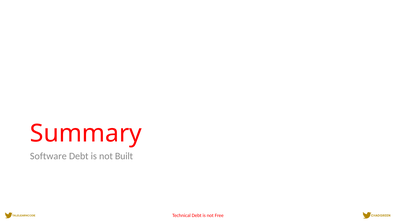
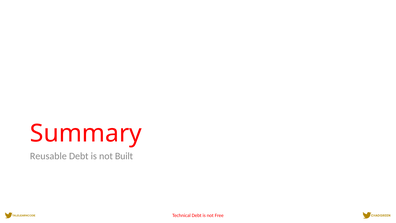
Software: Software -> Reusable
